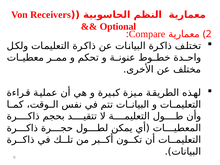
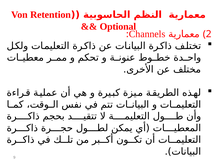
Receivers: Receivers -> Retention
Compare: Compare -> Channels
